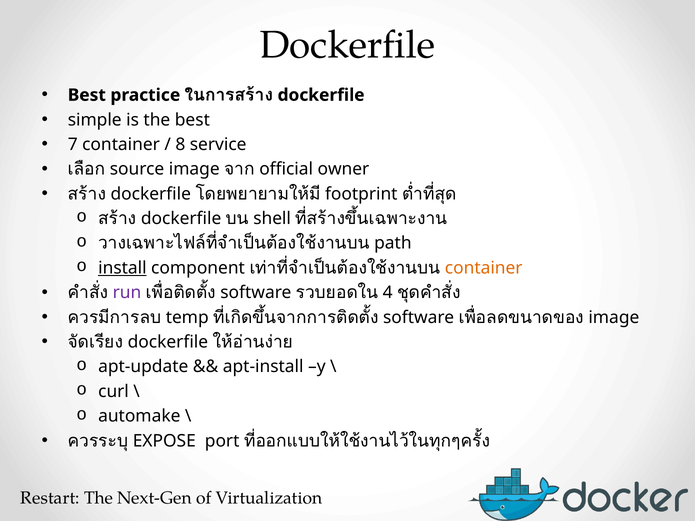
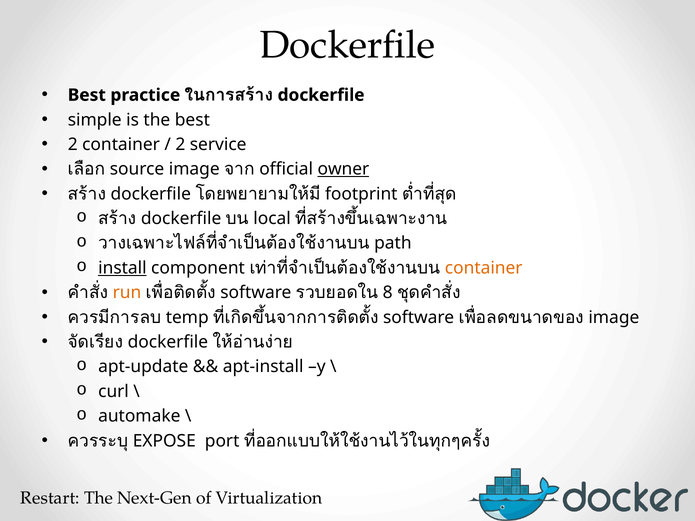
7 at (73, 145): 7 -> 2
8 at (180, 145): 8 -> 2
owner underline: none -> present
shell: shell -> local
run colour: purple -> orange
4: 4 -> 8
